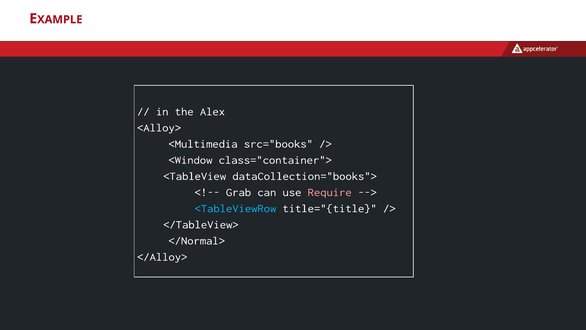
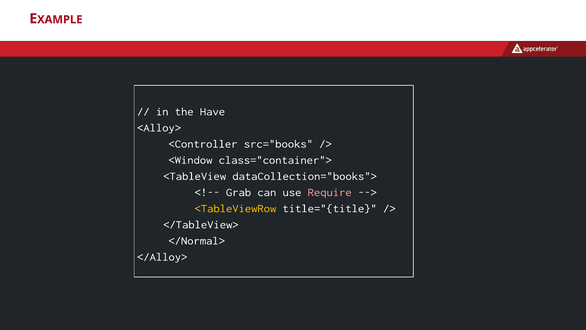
Alex: Alex -> Have
<Multimedia: <Multimedia -> <Controller
<TableViewRow colour: light blue -> yellow
